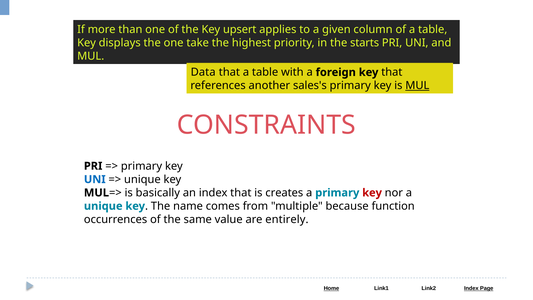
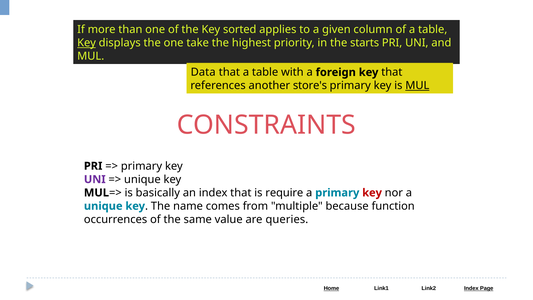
upsert: upsert -> sorted
Key at (87, 43) underline: none -> present
sales's: sales's -> store's
UNI at (95, 179) colour: blue -> purple
creates: creates -> require
entirely: entirely -> queries
